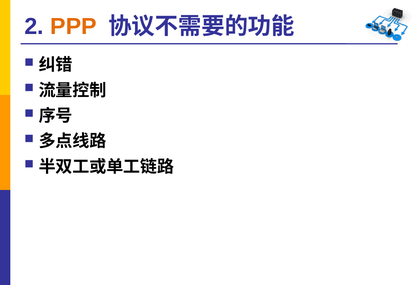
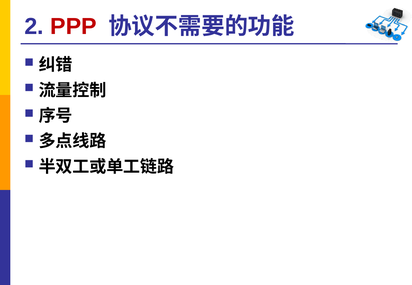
PPP colour: orange -> red
